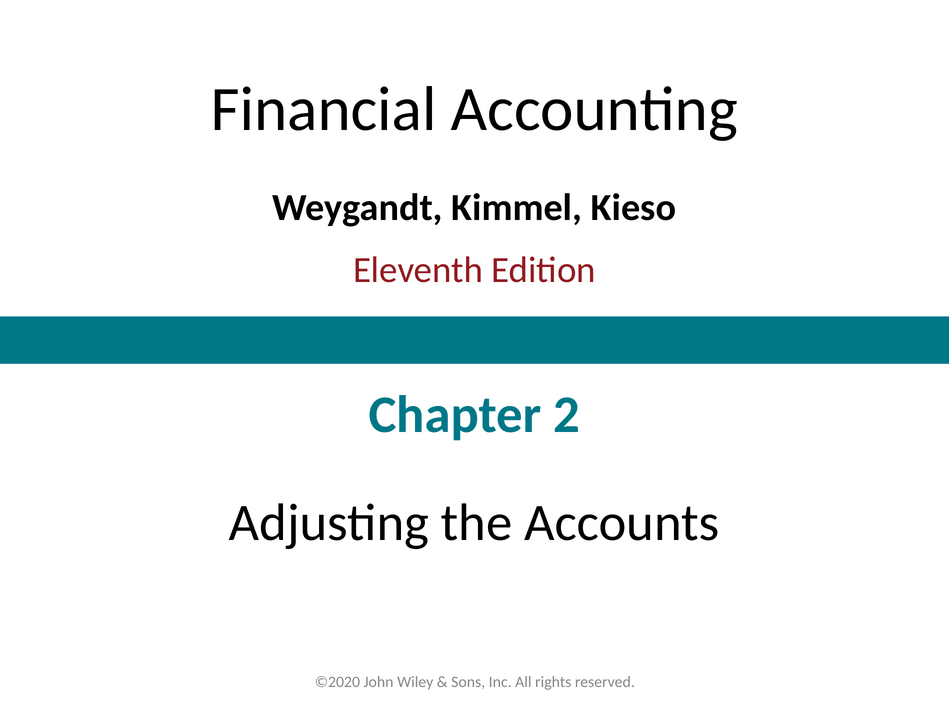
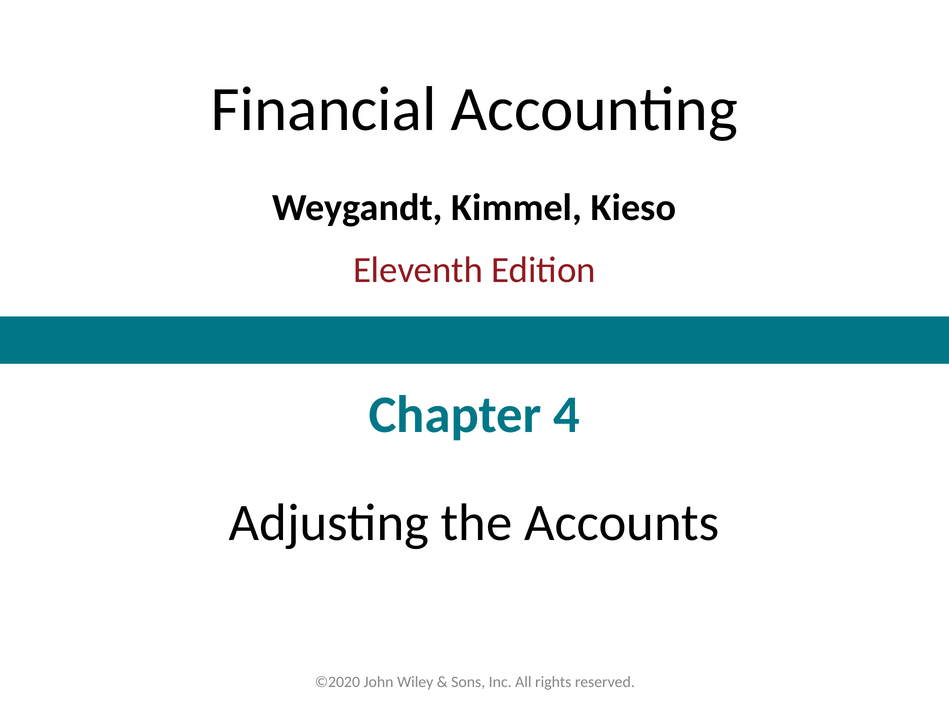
2: 2 -> 4
